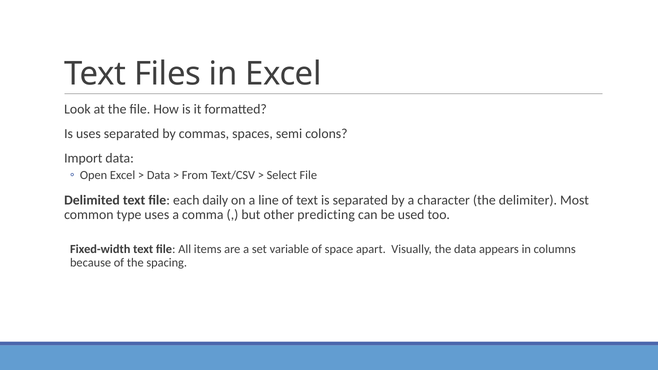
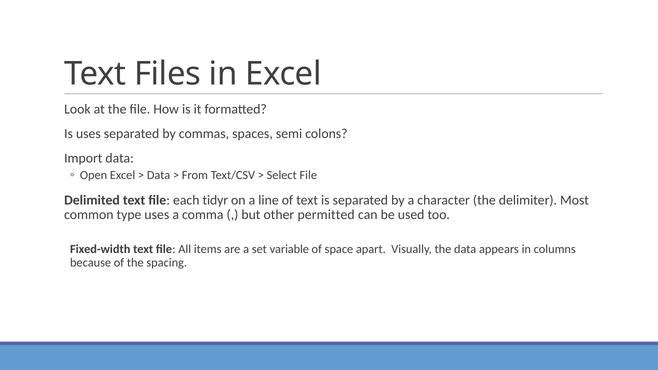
daily: daily -> tidyr
predicting: predicting -> permitted
